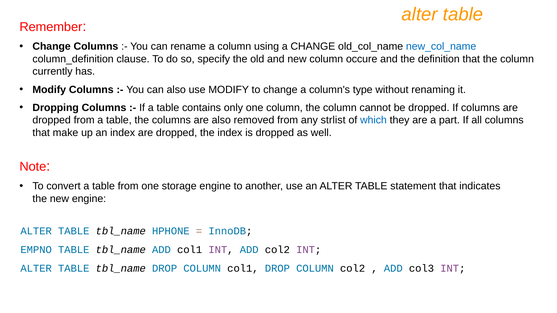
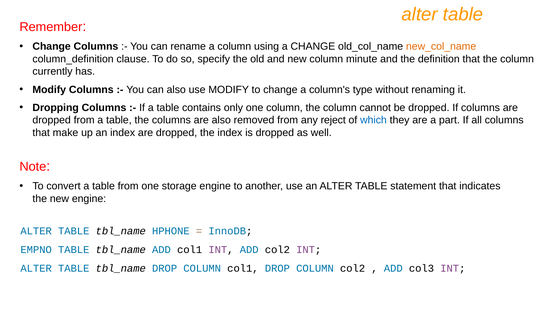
new_col_name colour: blue -> orange
occure: occure -> minute
strlist: strlist -> reject
